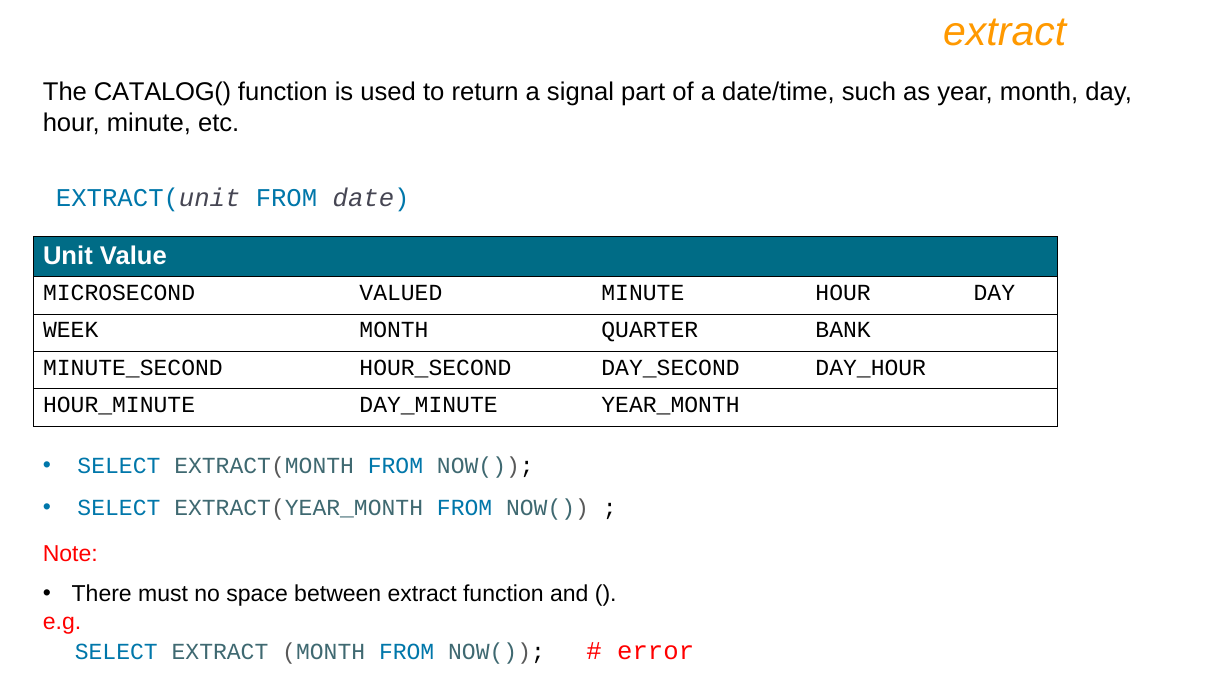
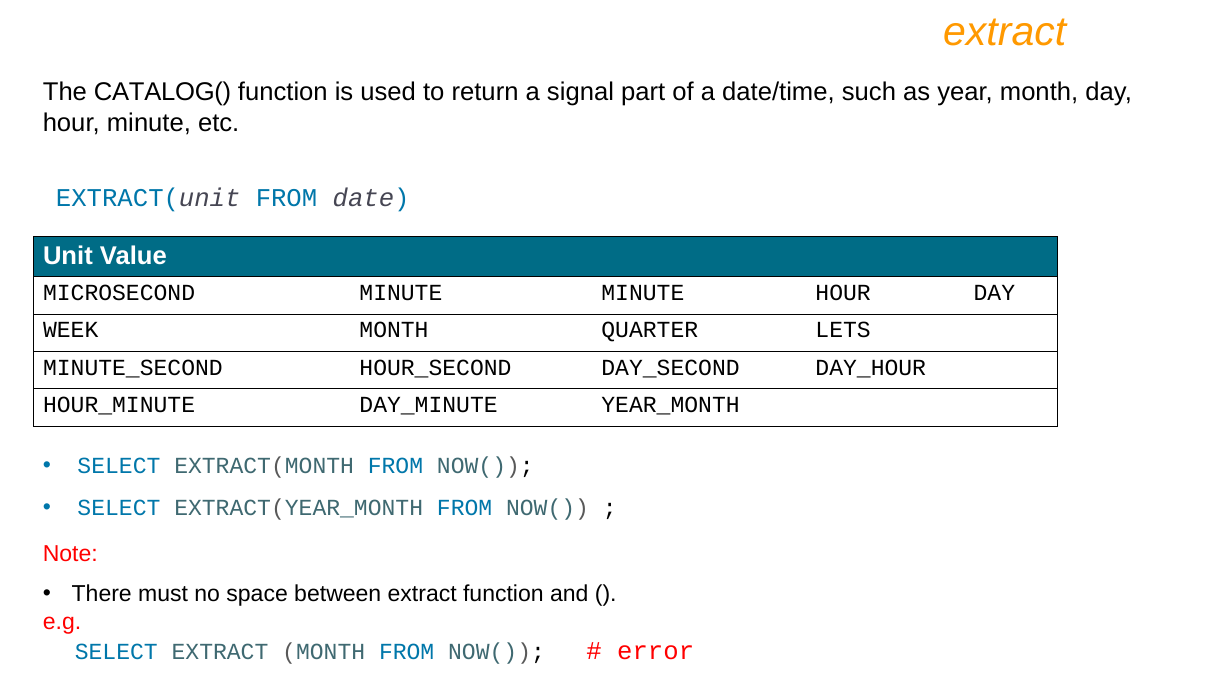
MICROSECOND VALUED: VALUED -> MINUTE
BANK: BANK -> LETS
